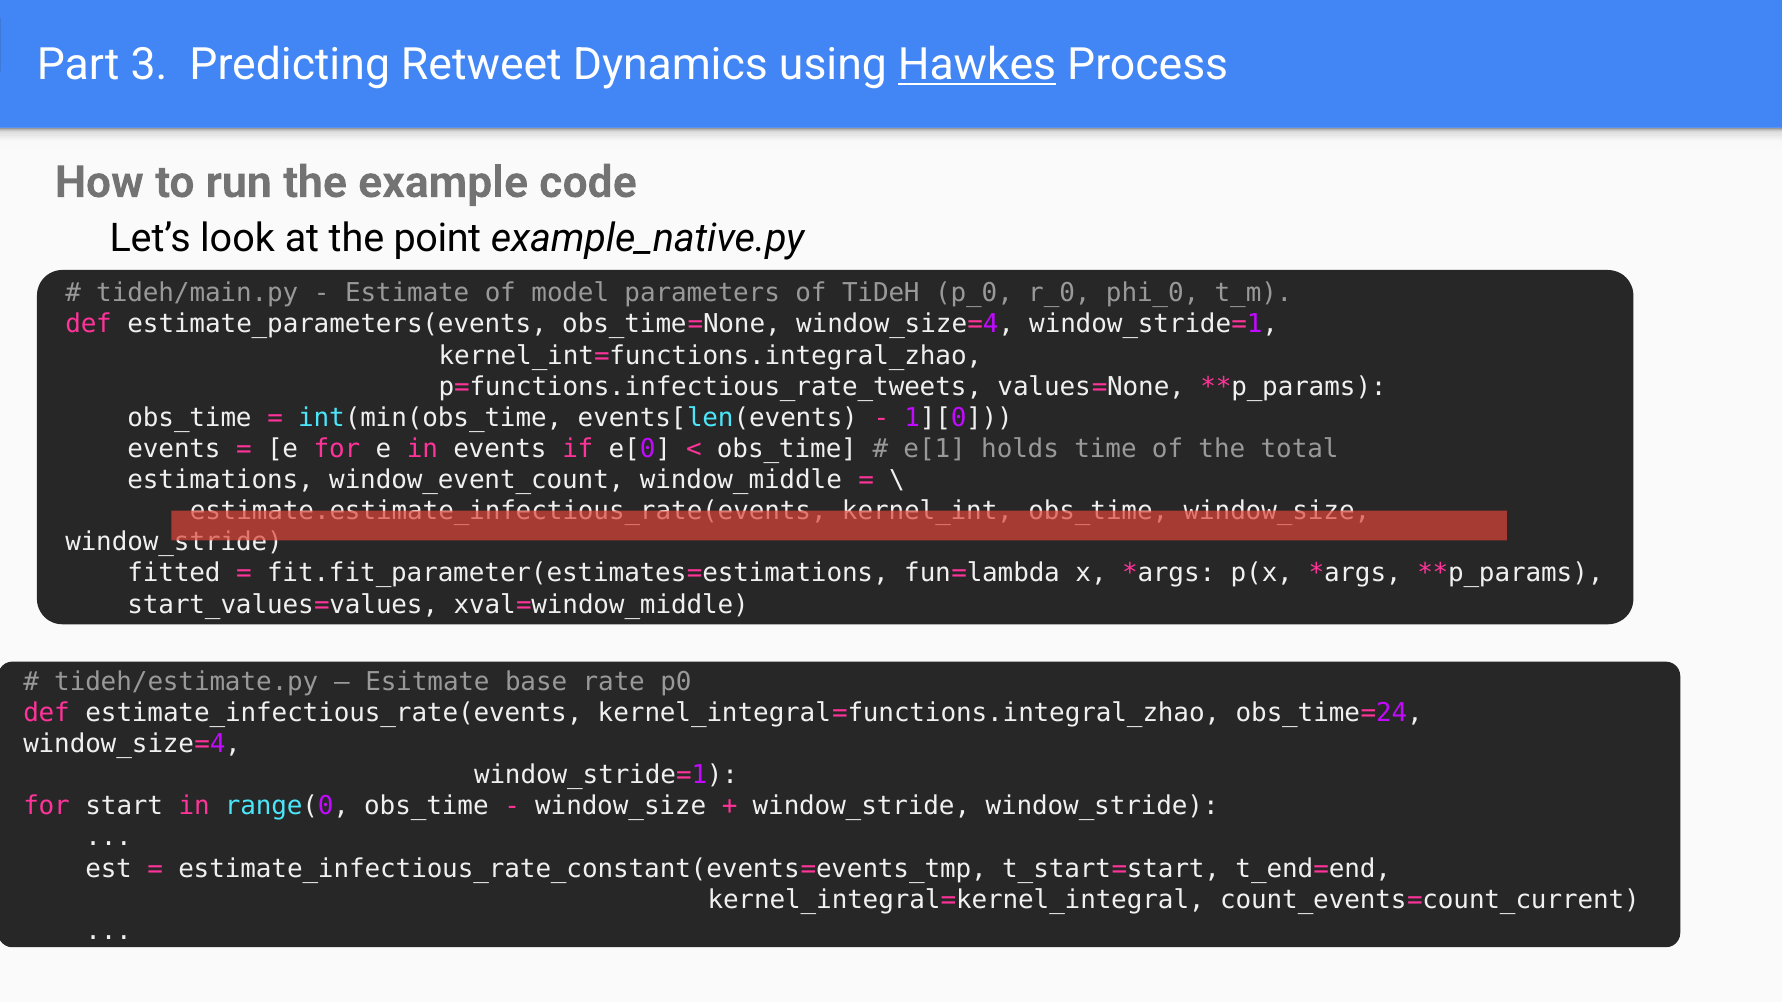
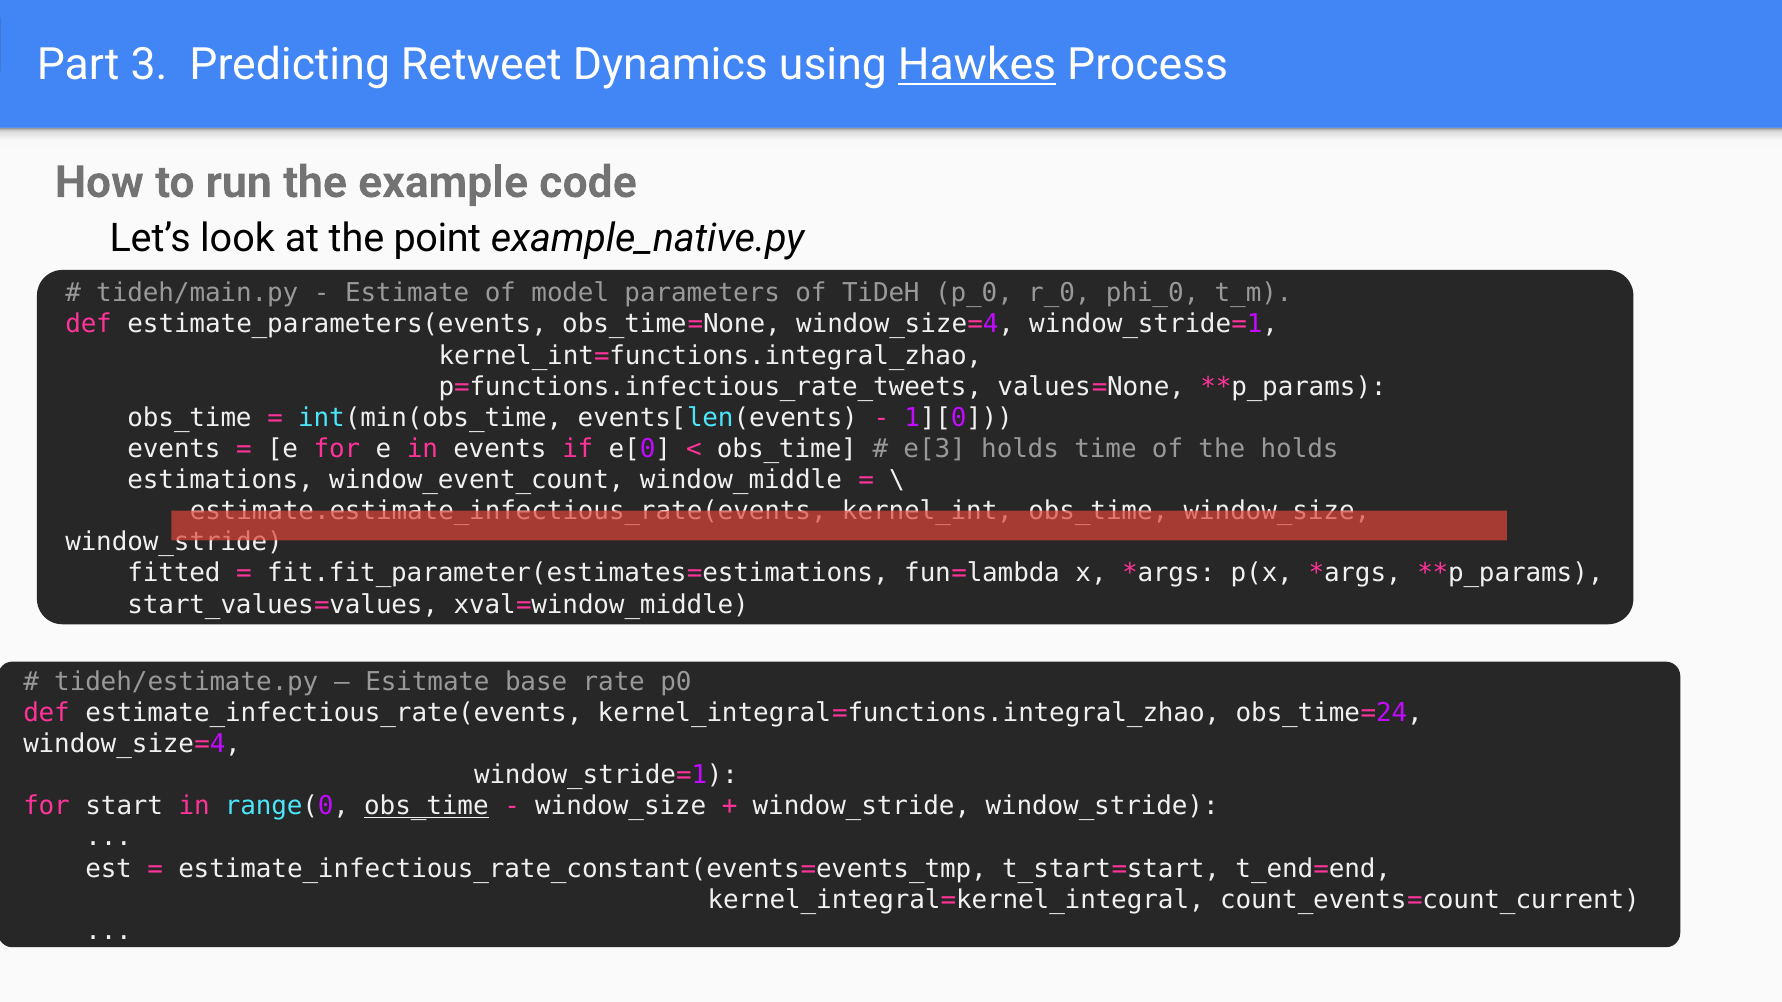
e[1: e[1 -> e[3
the total: total -> holds
obs_time at (426, 807) underline: none -> present
